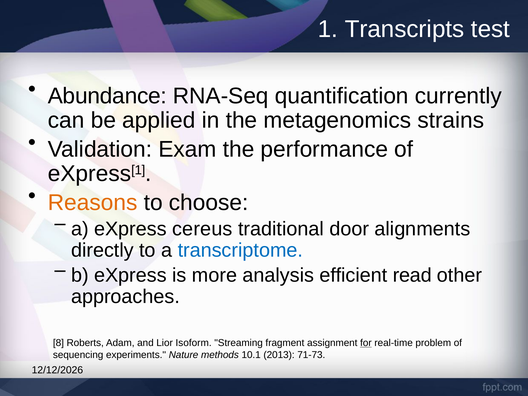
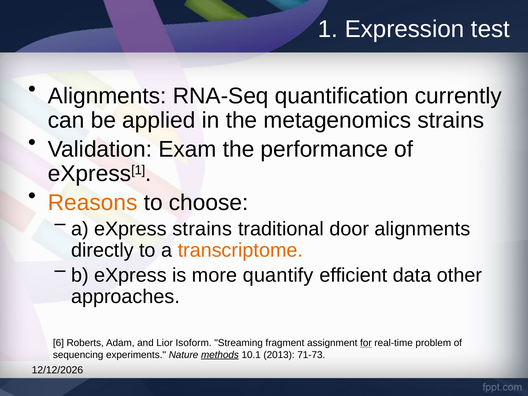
Transcripts: Transcripts -> Expression
Abundance at (107, 96): Abundance -> Alignments
eXpress cereus: cereus -> strains
transcriptome colour: blue -> orange
analysis: analysis -> quantify
read: read -> data
8: 8 -> 6
methods underline: none -> present
